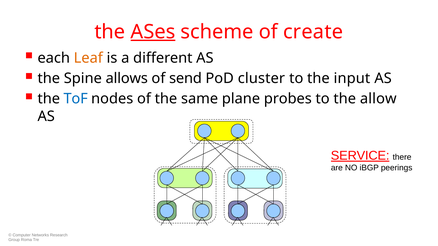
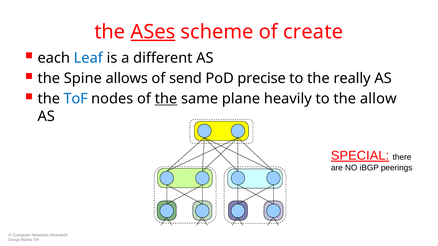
Leaf colour: orange -> blue
cluster: cluster -> precise
input: input -> really
the at (166, 99) underline: none -> present
probes: probes -> heavily
SERVICE: SERVICE -> SPECIAL
